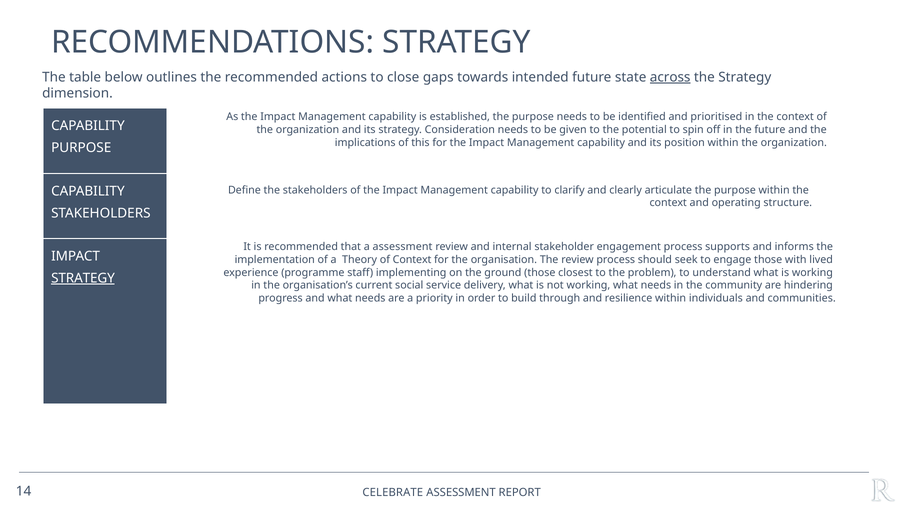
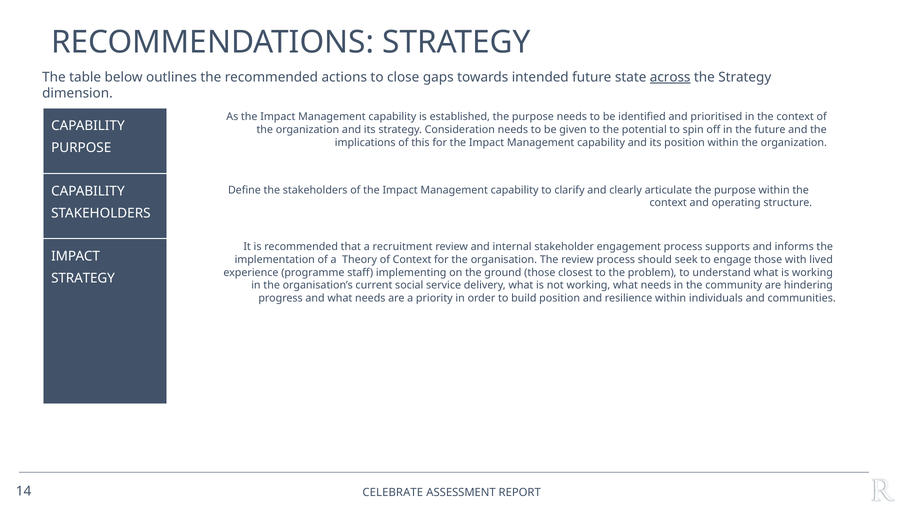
a assessment: assessment -> recruitment
STRATEGY at (83, 278) underline: present -> none
build through: through -> position
